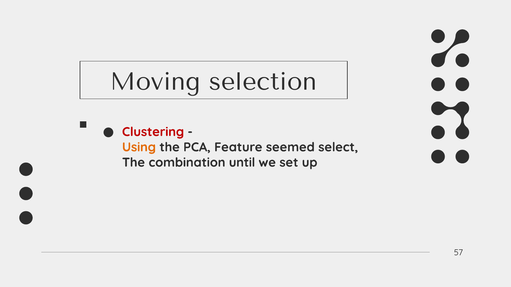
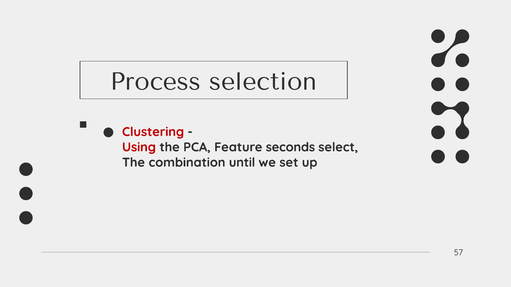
Moving: Moving -> Process
Using colour: orange -> red
seemed: seemed -> seconds
